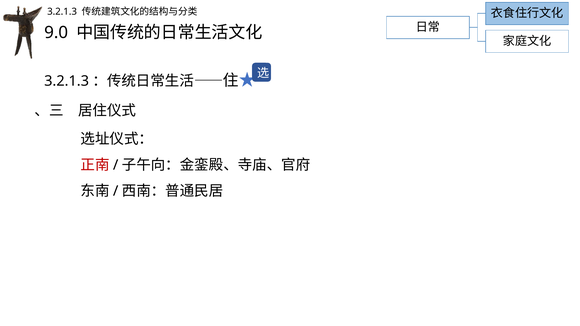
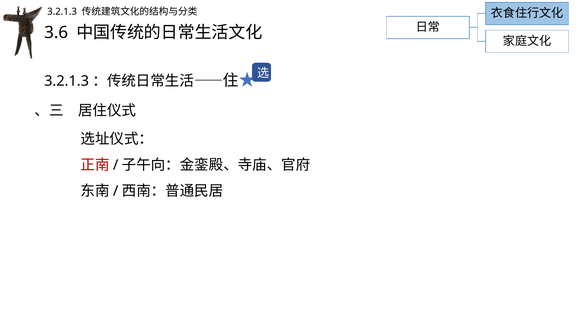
9.0: 9.0 -> 3.6
